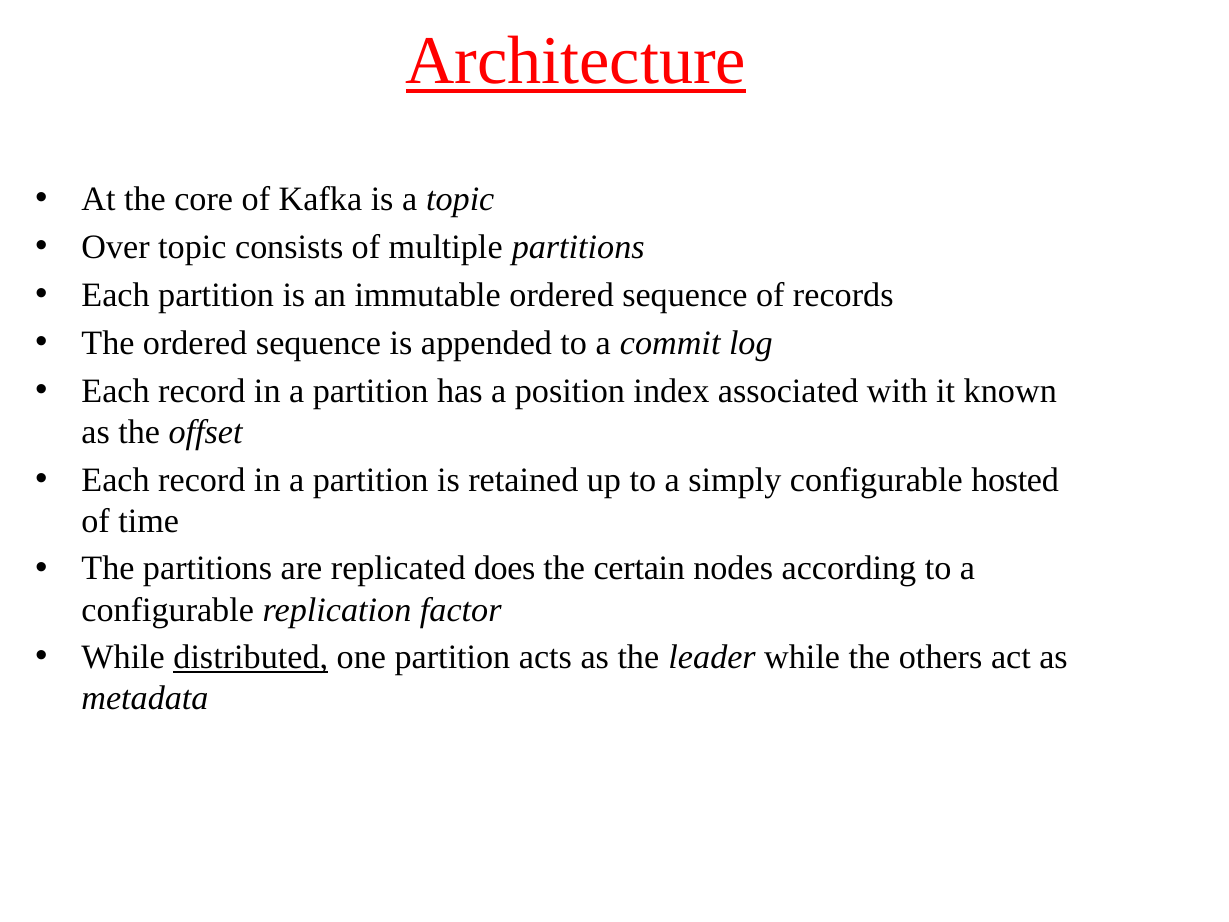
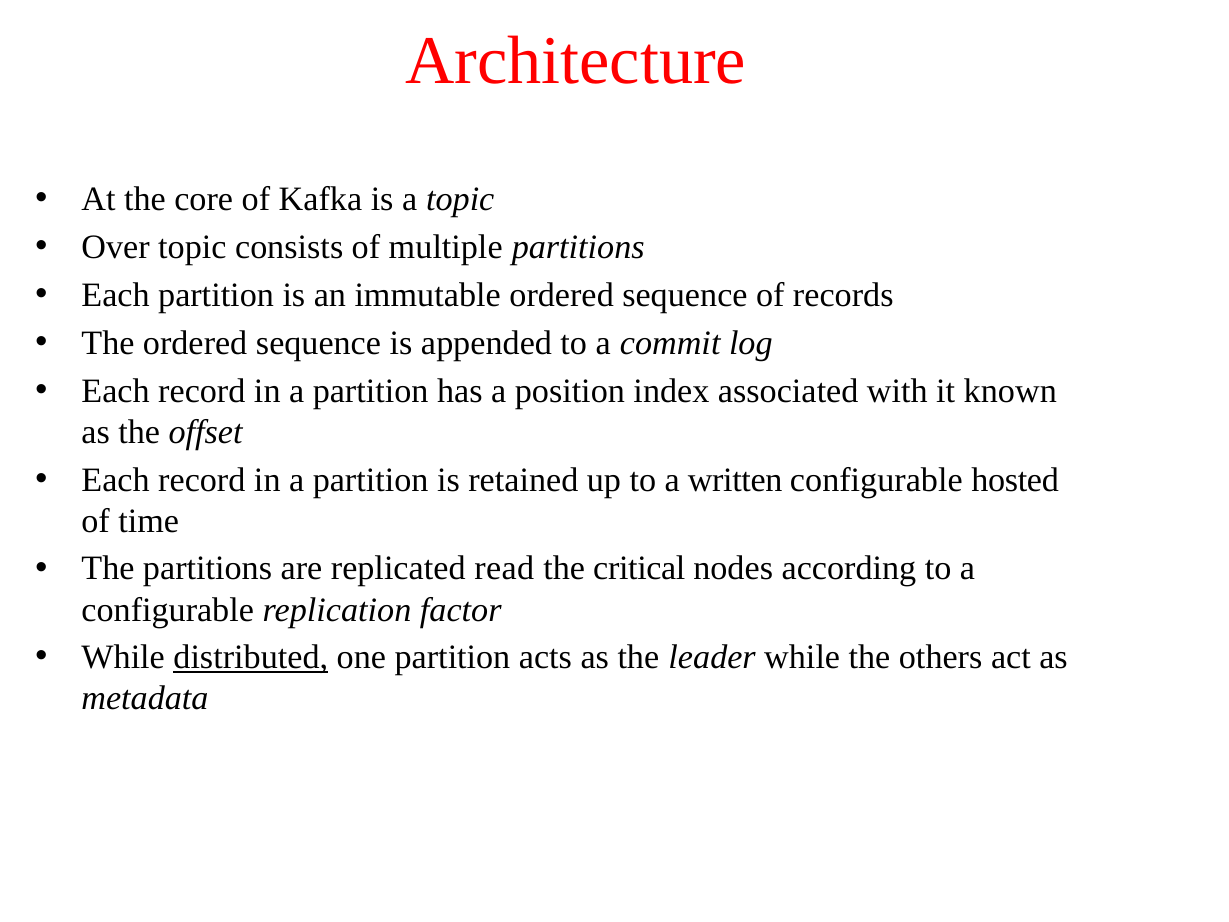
Architecture underline: present -> none
simply: simply -> written
does: does -> read
certain: certain -> critical
